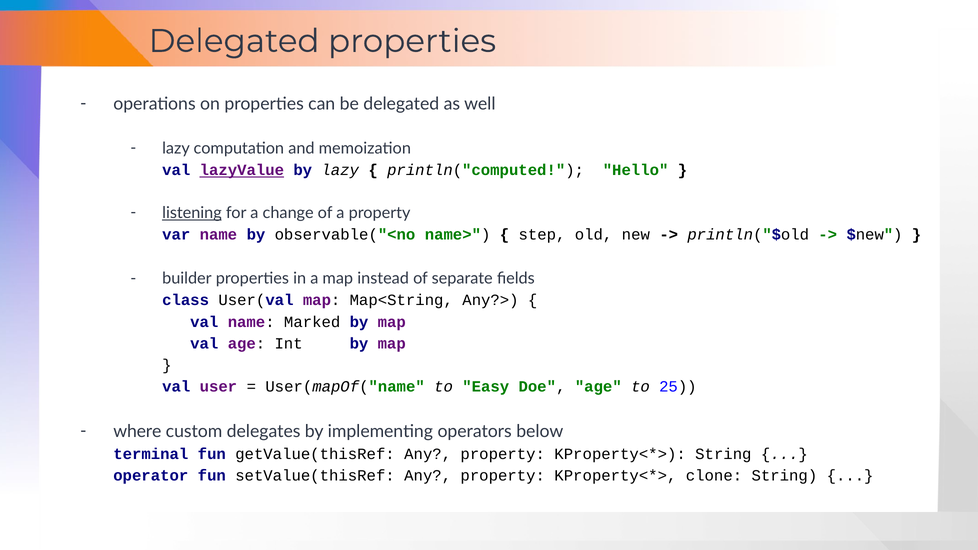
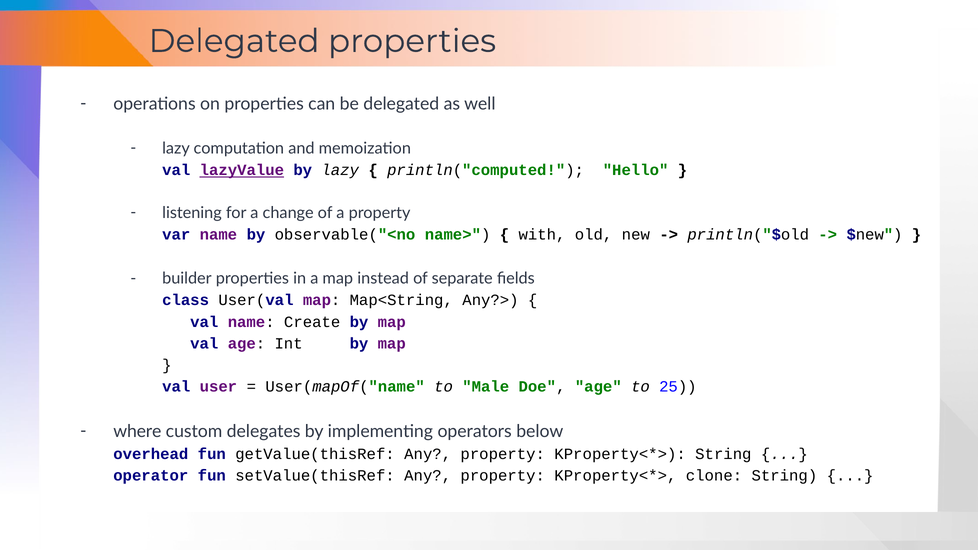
listening underline: present -> none
step: step -> with
Marked: Marked -> Create
Easy: Easy -> Male
terminal: terminal -> overhead
